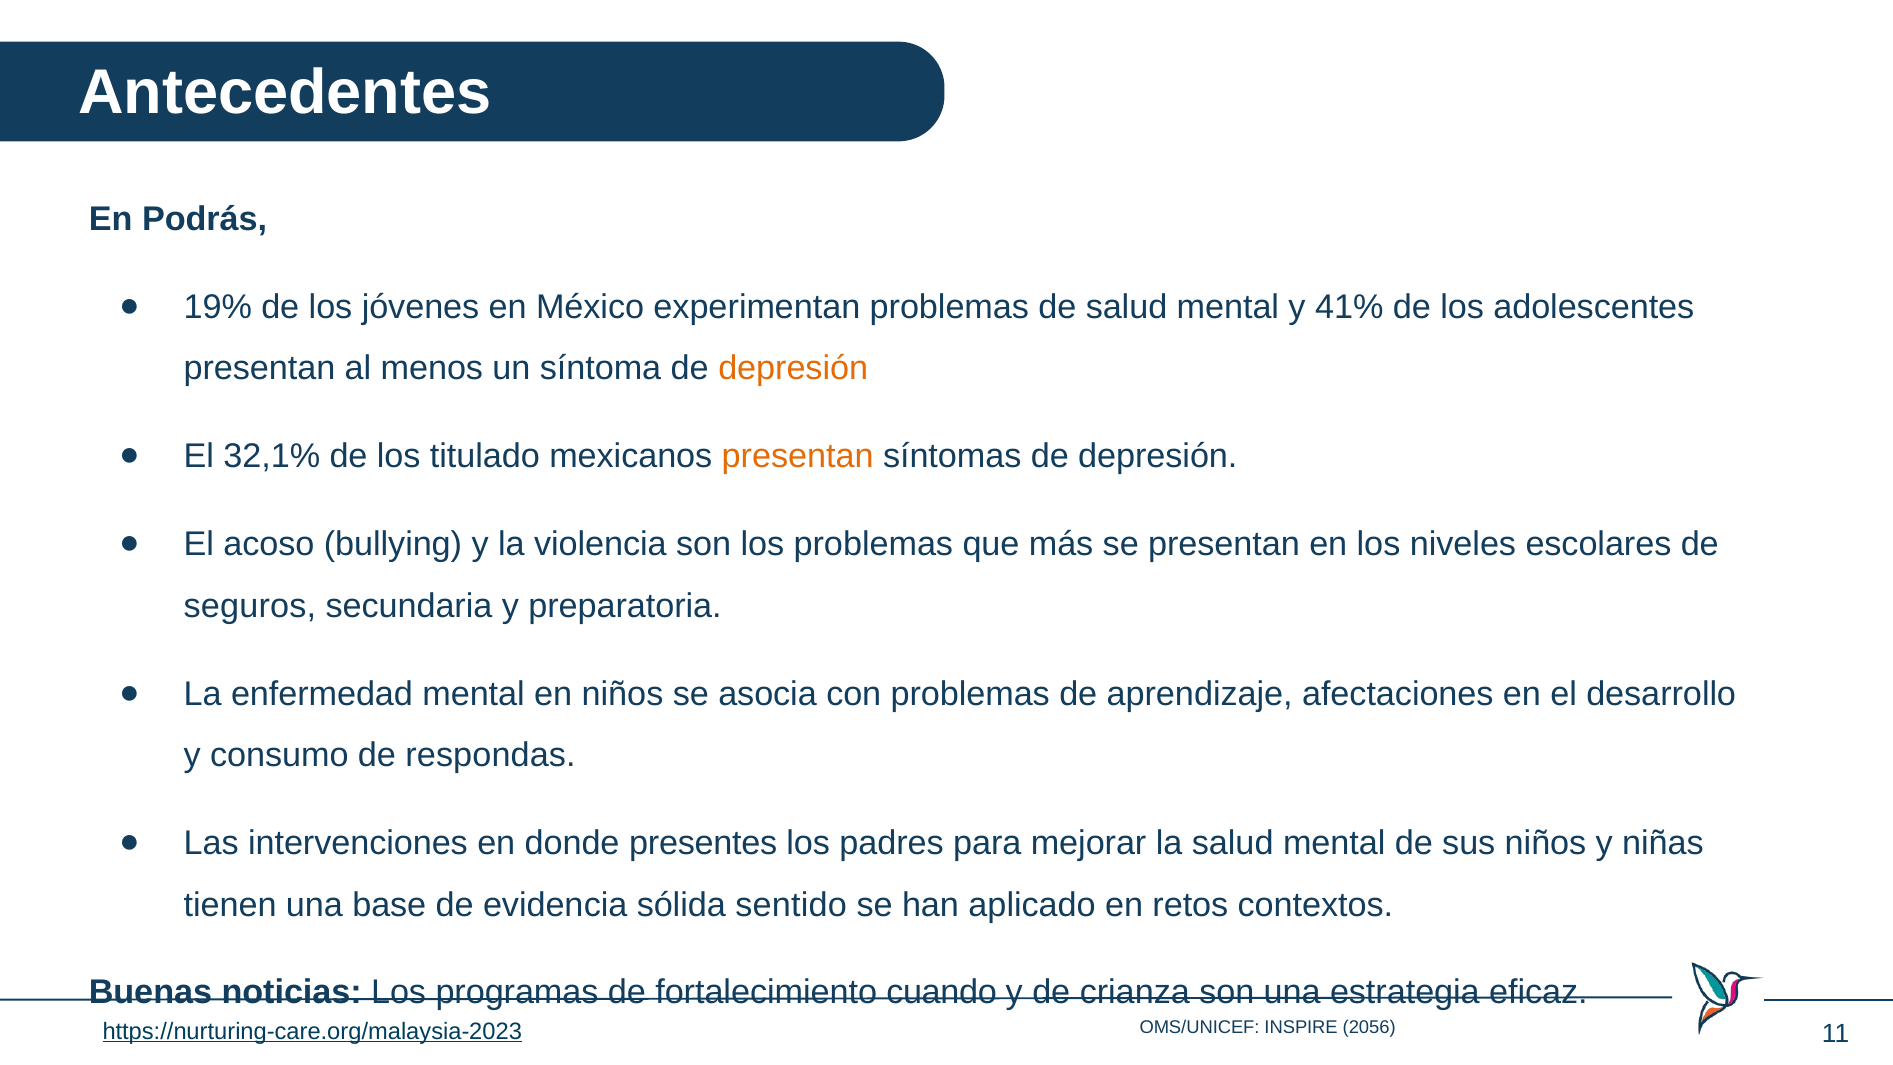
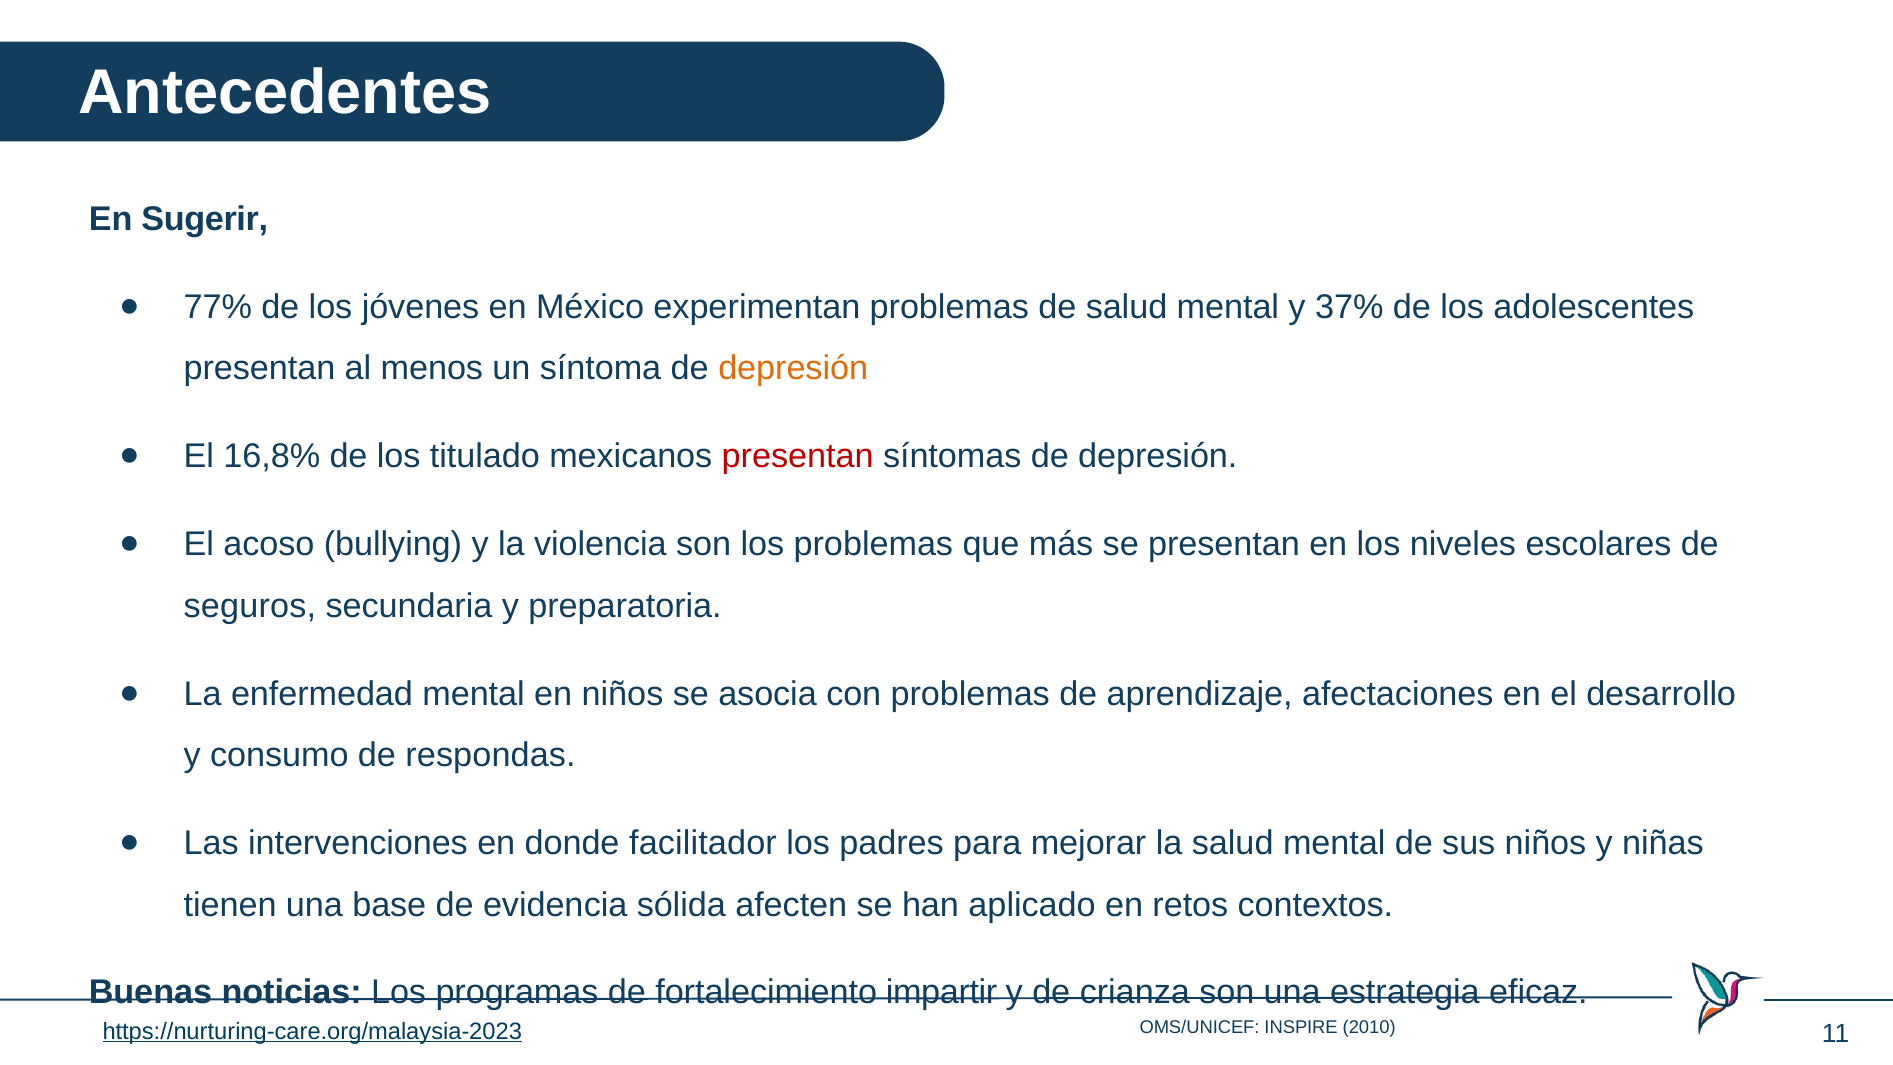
Podrás: Podrás -> Sugerir
19%: 19% -> 77%
41%: 41% -> 37%
32,1%: 32,1% -> 16,8%
presentan at (798, 456) colour: orange -> red
presentes: presentes -> facilitador
sentido: sentido -> afecten
cuando: cuando -> impartir
2056: 2056 -> 2010
